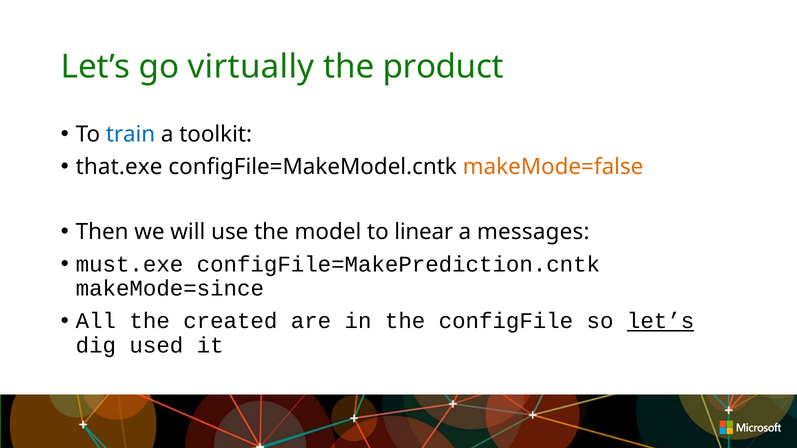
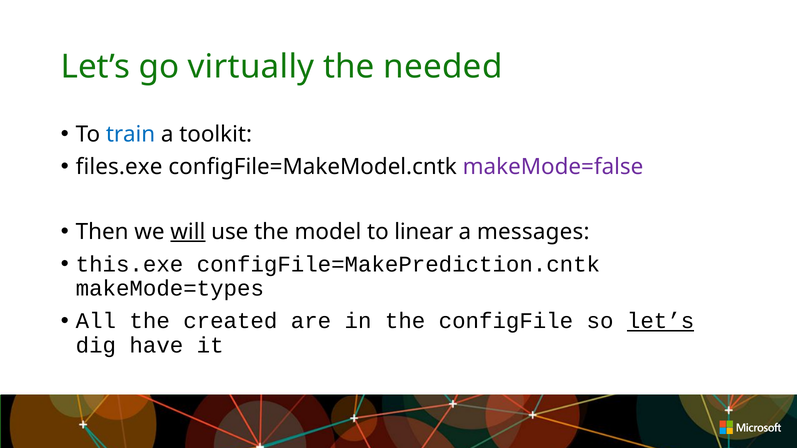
product: product -> needed
that.exe: that.exe -> files.exe
makeMode=false colour: orange -> purple
will underline: none -> present
must.exe: must.exe -> this.exe
makeMode=since: makeMode=since -> makeMode=types
used: used -> have
